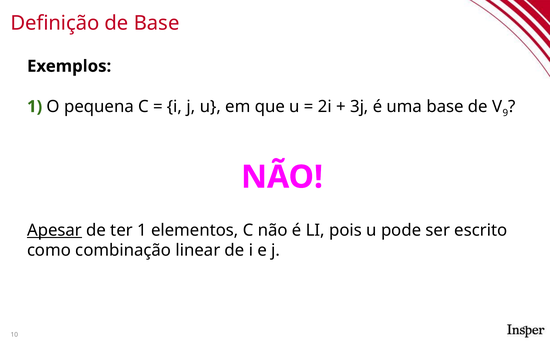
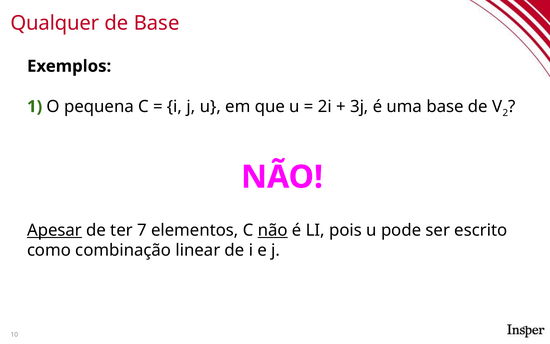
Definição: Definição -> Qualquer
9: 9 -> 2
ter 1: 1 -> 7
não at (273, 230) underline: none -> present
